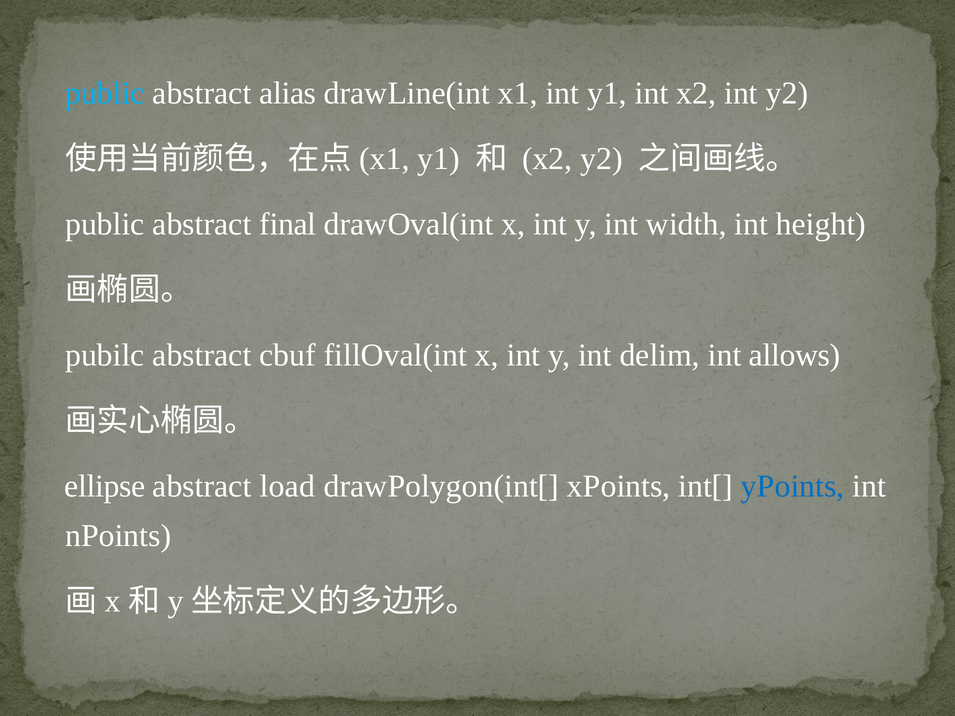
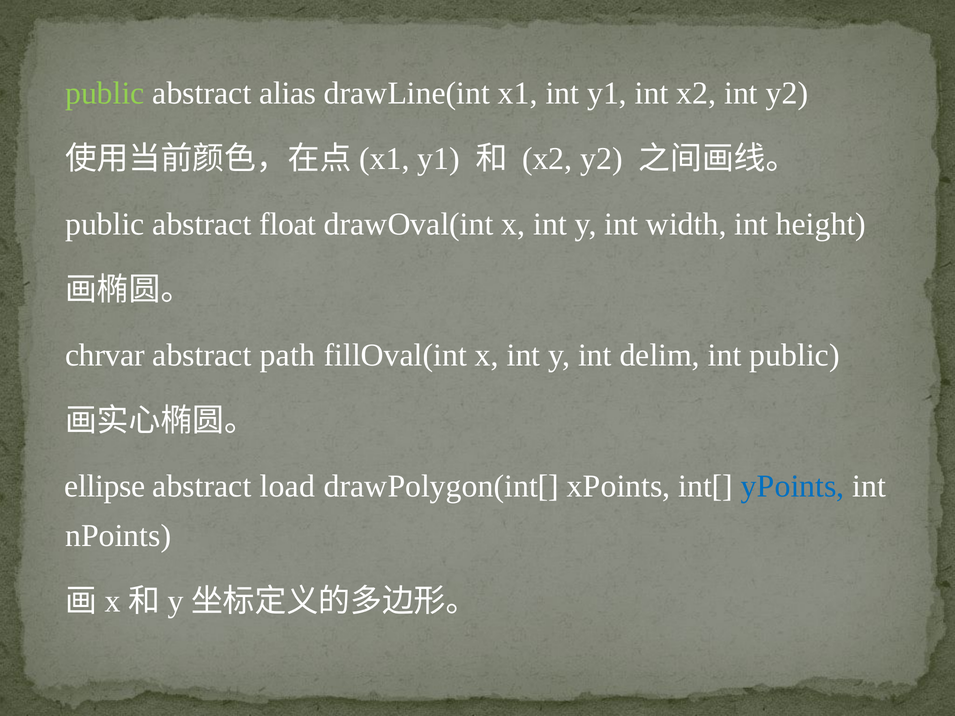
public at (105, 93) colour: light blue -> light green
final: final -> float
pubilc: pubilc -> chrvar
cbuf: cbuf -> path
int allows: allows -> public
